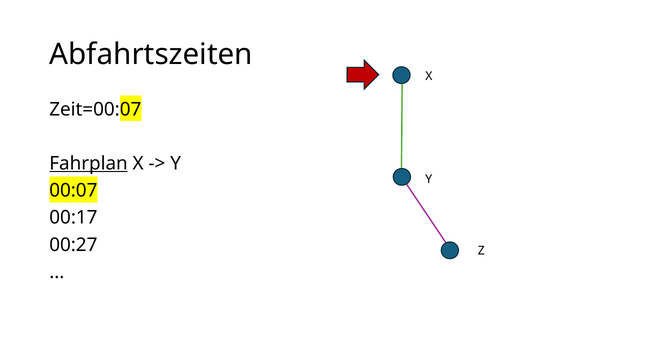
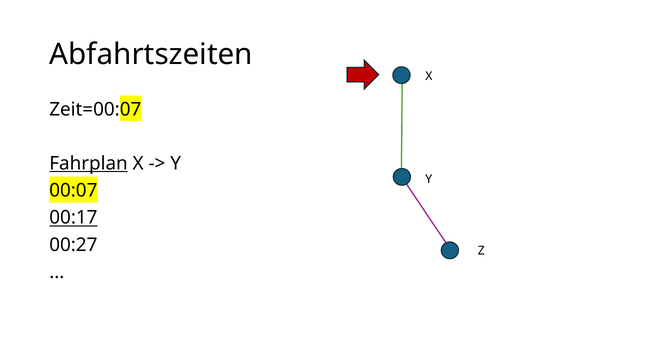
00:17 underline: none -> present
